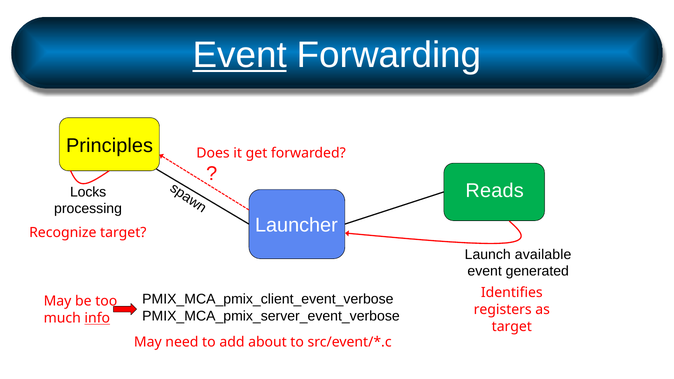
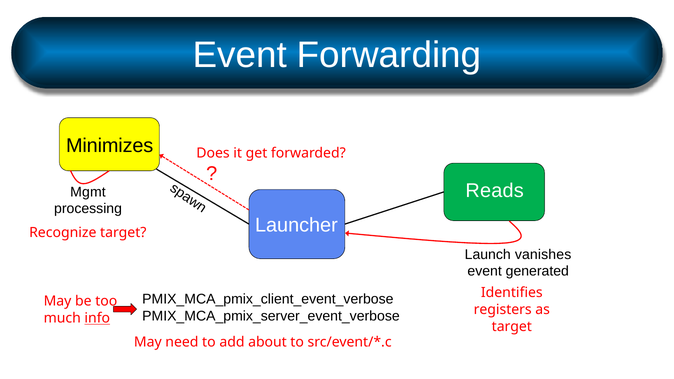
Event at (240, 55) underline: present -> none
Principles: Principles -> Minimizes
Locks: Locks -> Mgmt
available: available -> vanishes
